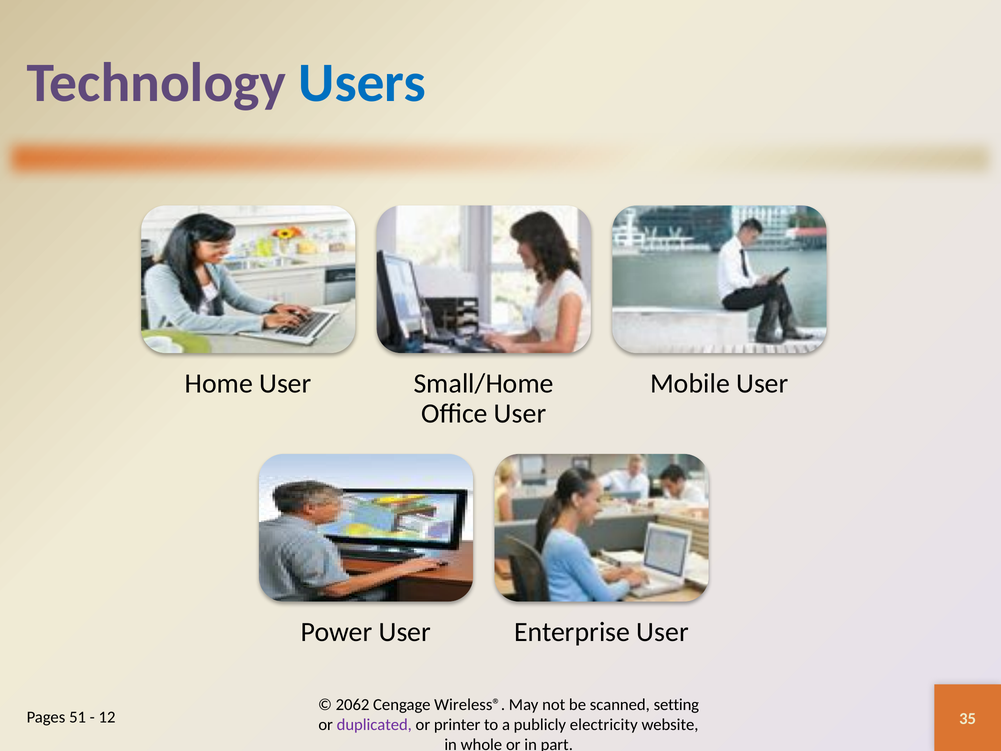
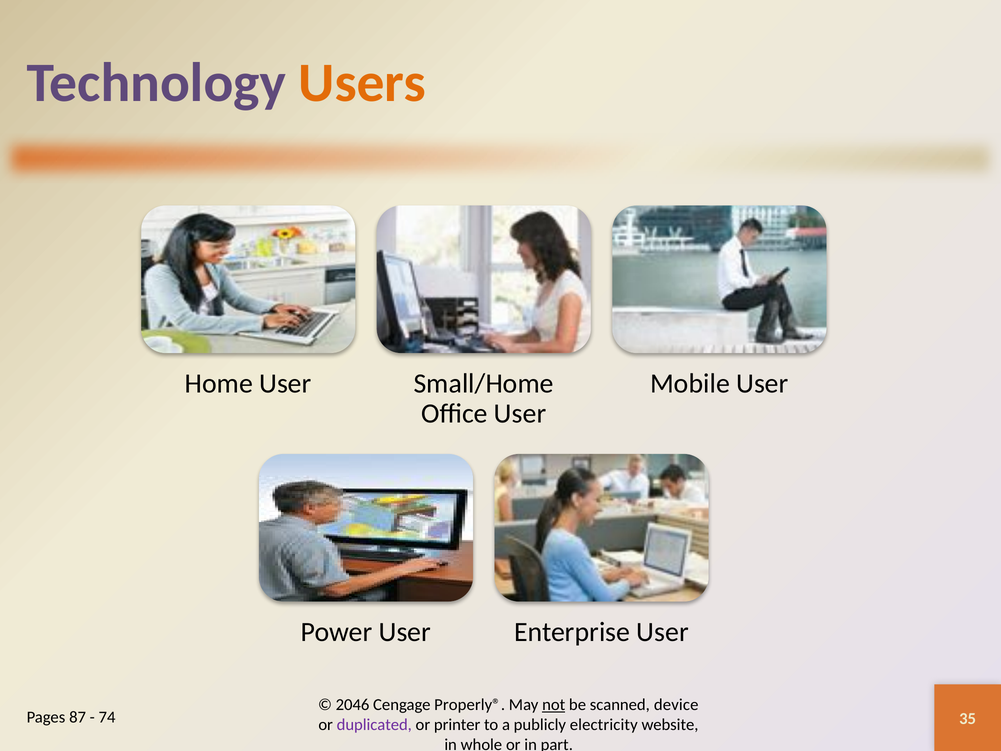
Users colour: blue -> orange
2062: 2062 -> 2046
Wireless®: Wireless® -> Properly®
not underline: none -> present
setting: setting -> device
51: 51 -> 87
12: 12 -> 74
